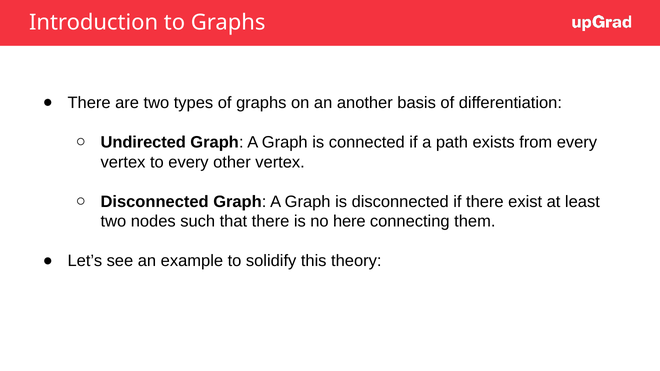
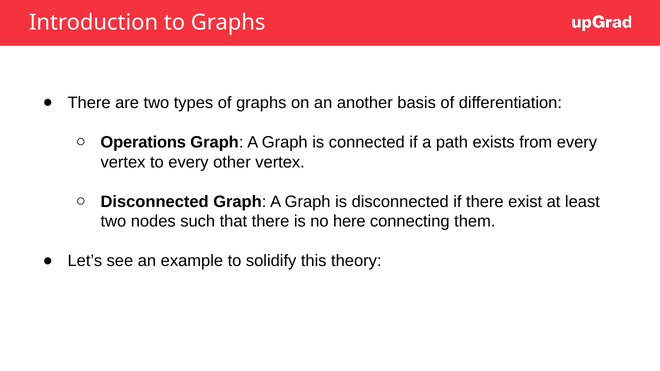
Undirected: Undirected -> Operations
